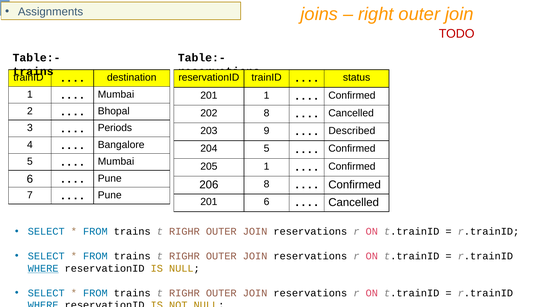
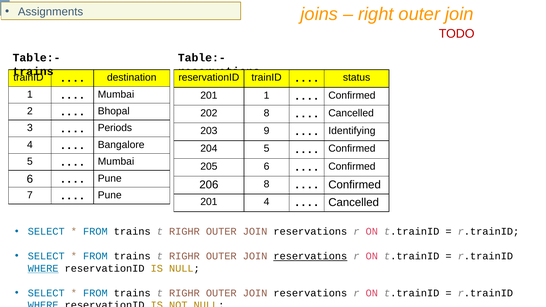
Described: Described -> Identifying
205 1: 1 -> 6
201 6: 6 -> 4
reservations at (310, 256) underline: none -> present
